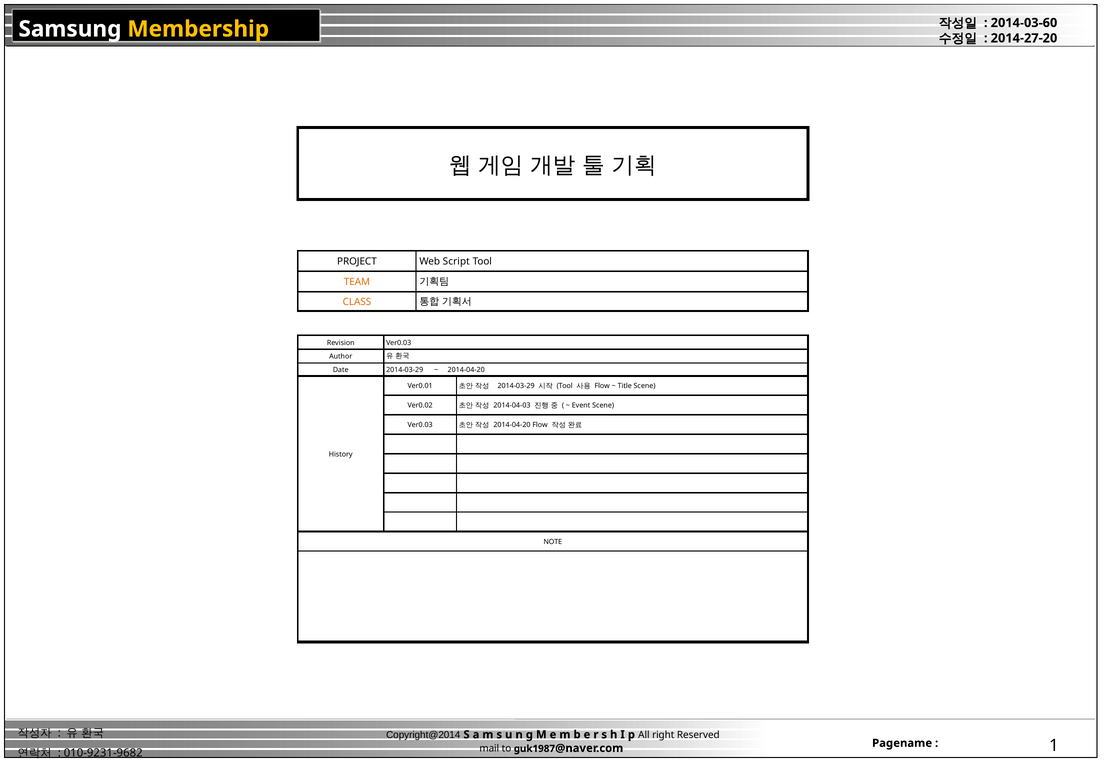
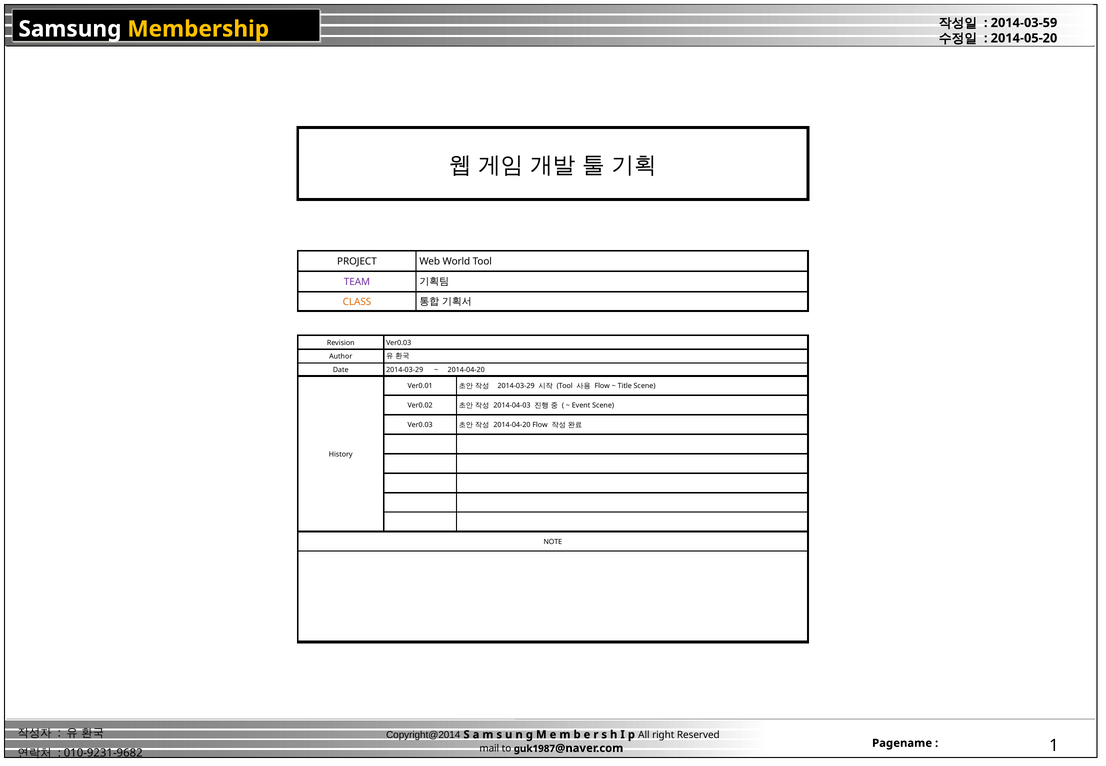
2014-03-60: 2014-03-60 -> 2014-03-59
2014-27-20: 2014-27-20 -> 2014-05-20
Script: Script -> World
TEAM colour: orange -> purple
